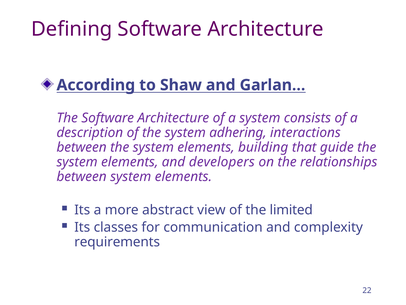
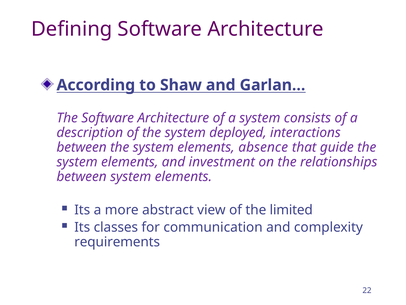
adhering: adhering -> deployed
building: building -> absence
developers: developers -> investment
